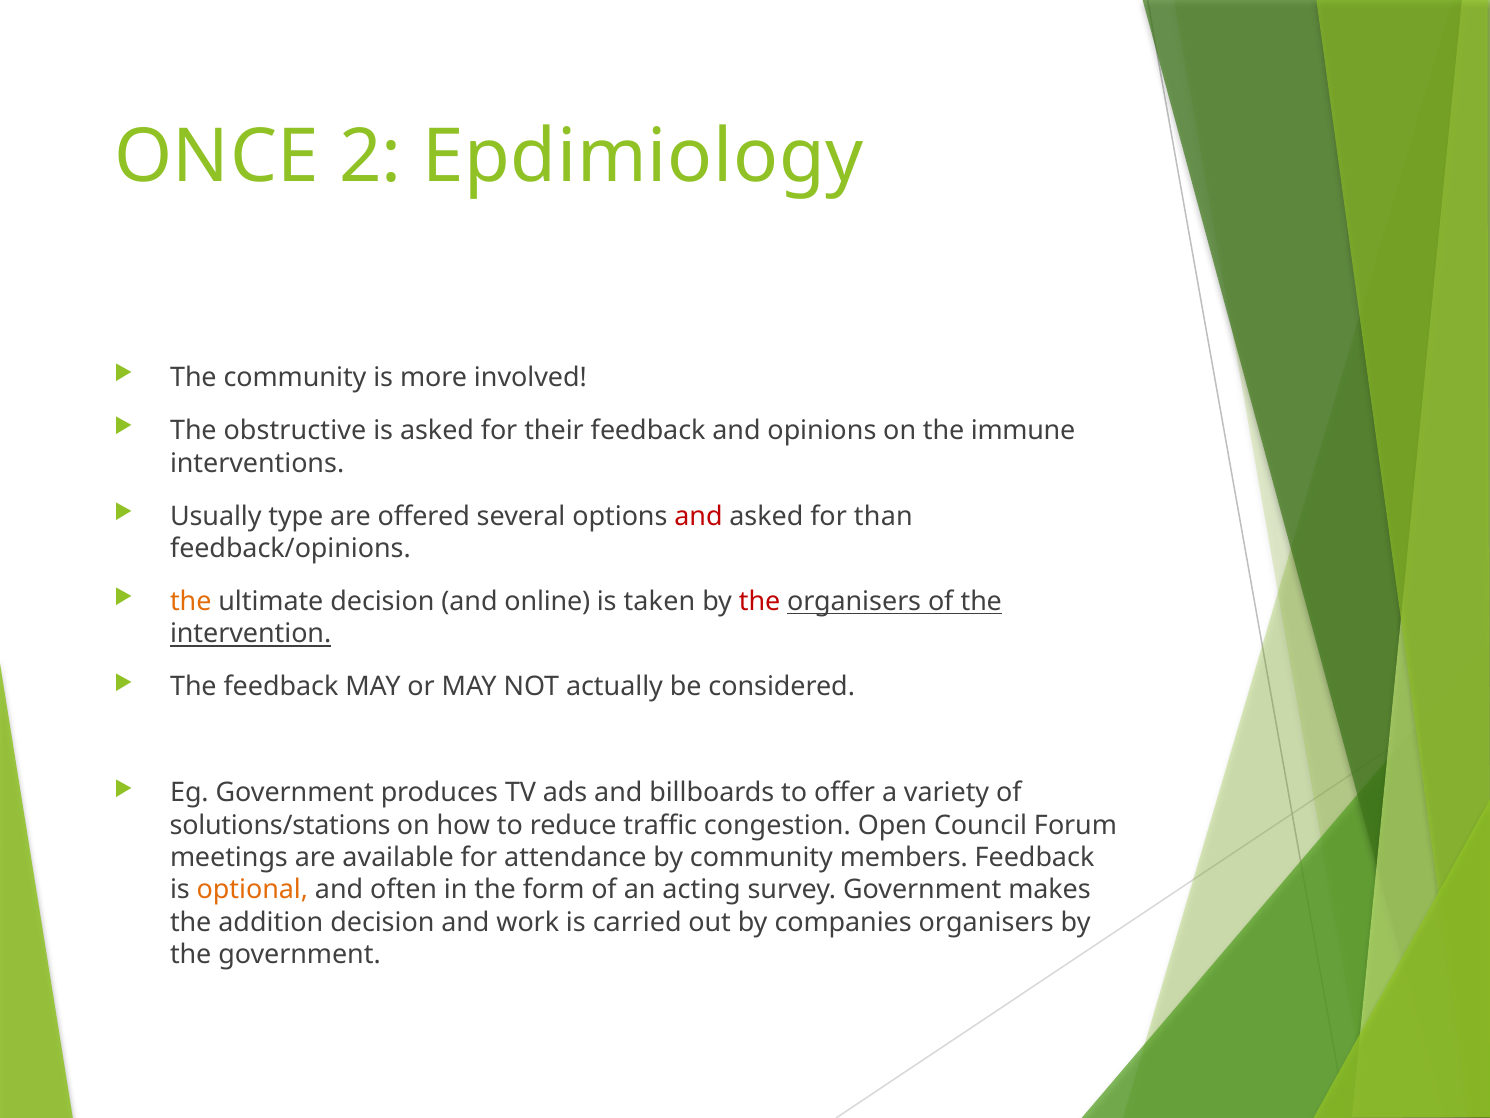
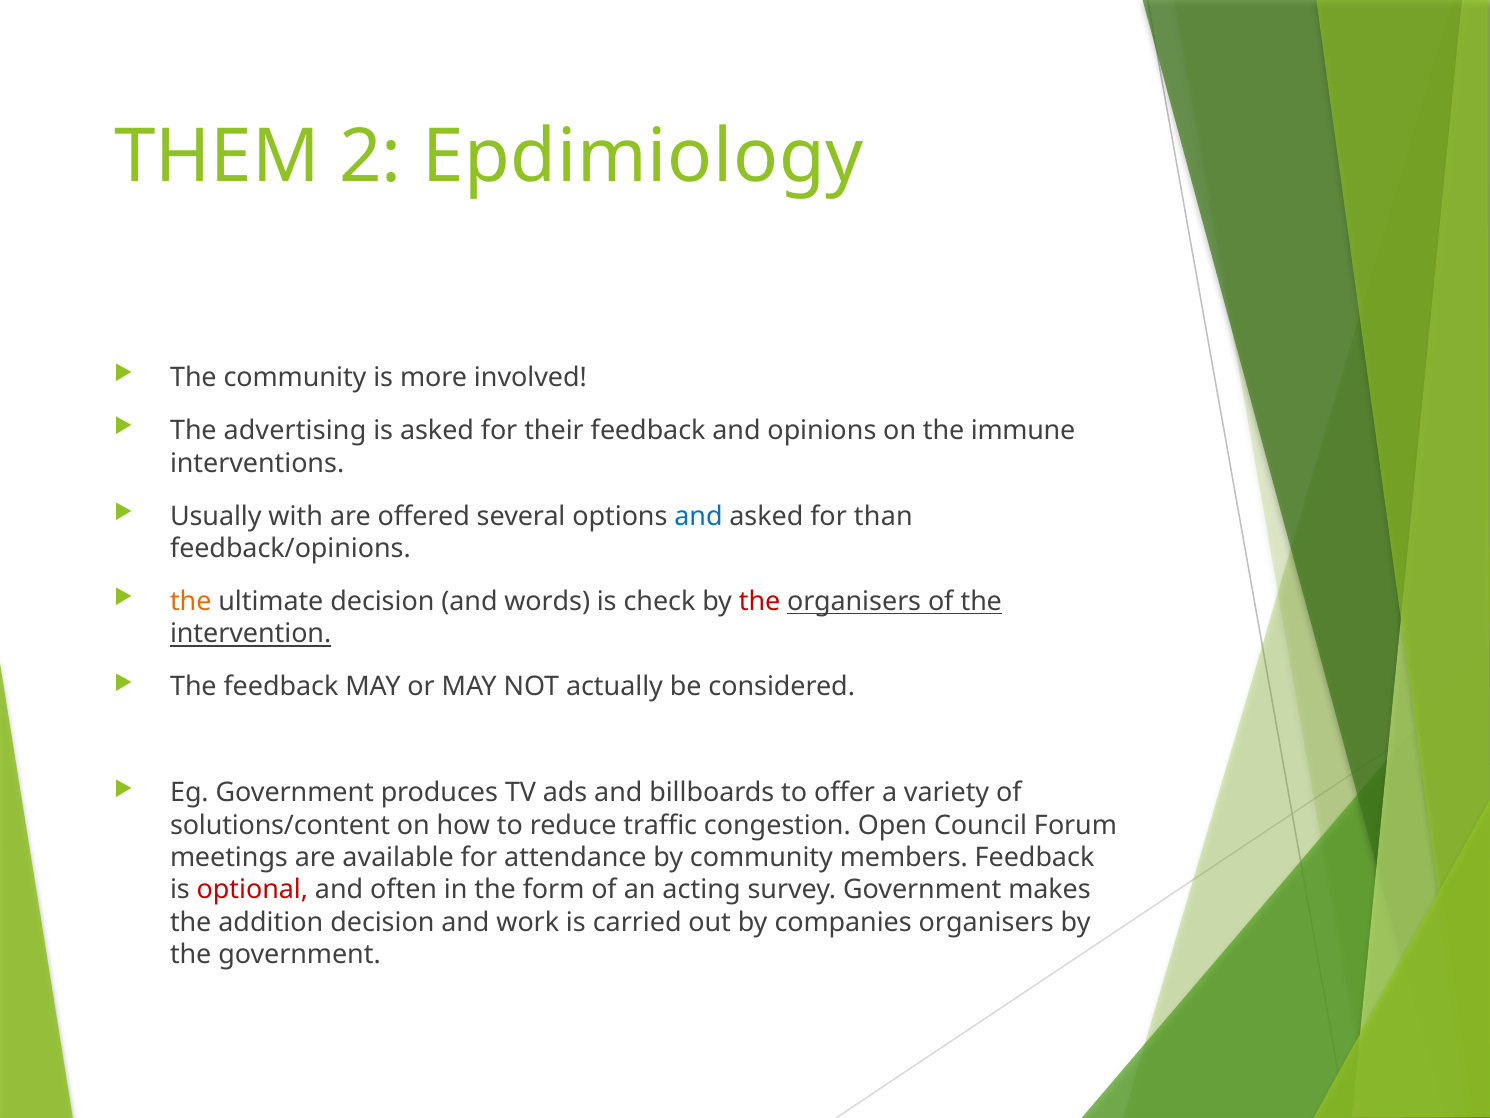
ONCE: ONCE -> THEM
obstructive: obstructive -> advertising
type: type -> with
and at (699, 516) colour: red -> blue
online: online -> words
taken: taken -> check
solutions/stations: solutions/stations -> solutions/content
optional colour: orange -> red
